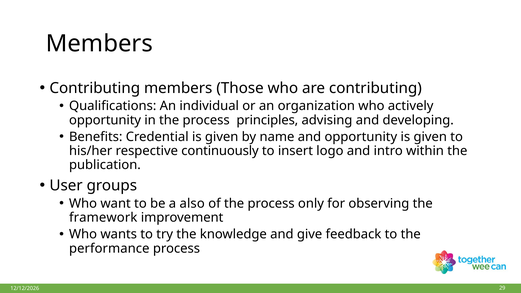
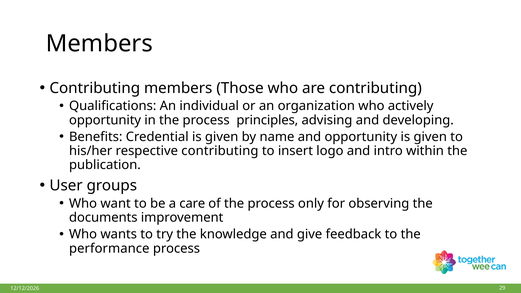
respective continuously: continuously -> contributing
also: also -> care
framework: framework -> documents
